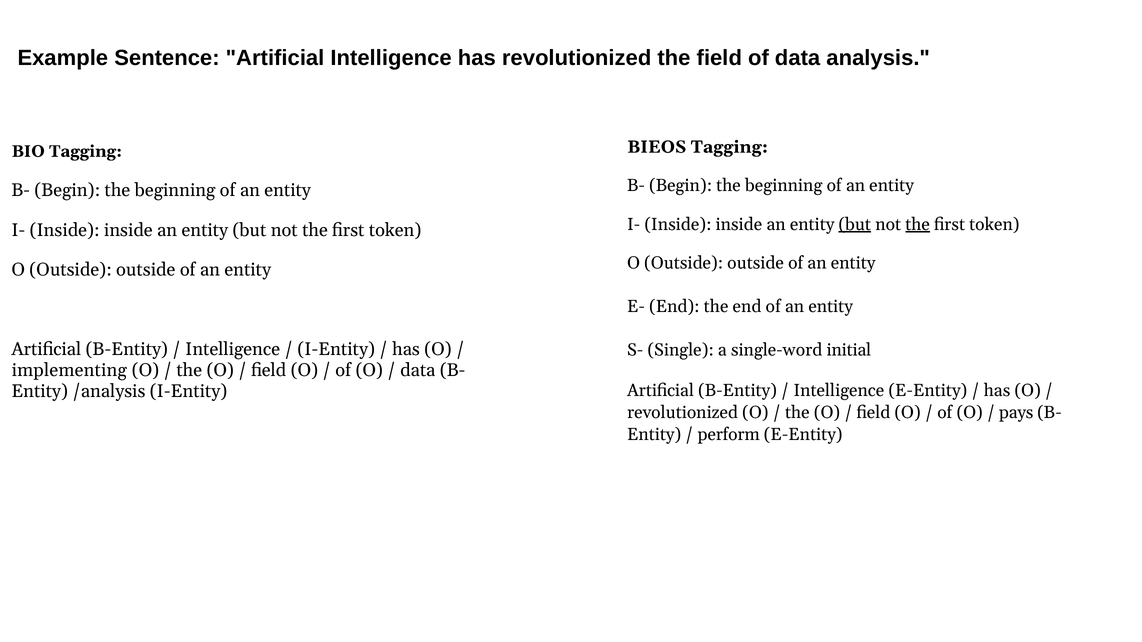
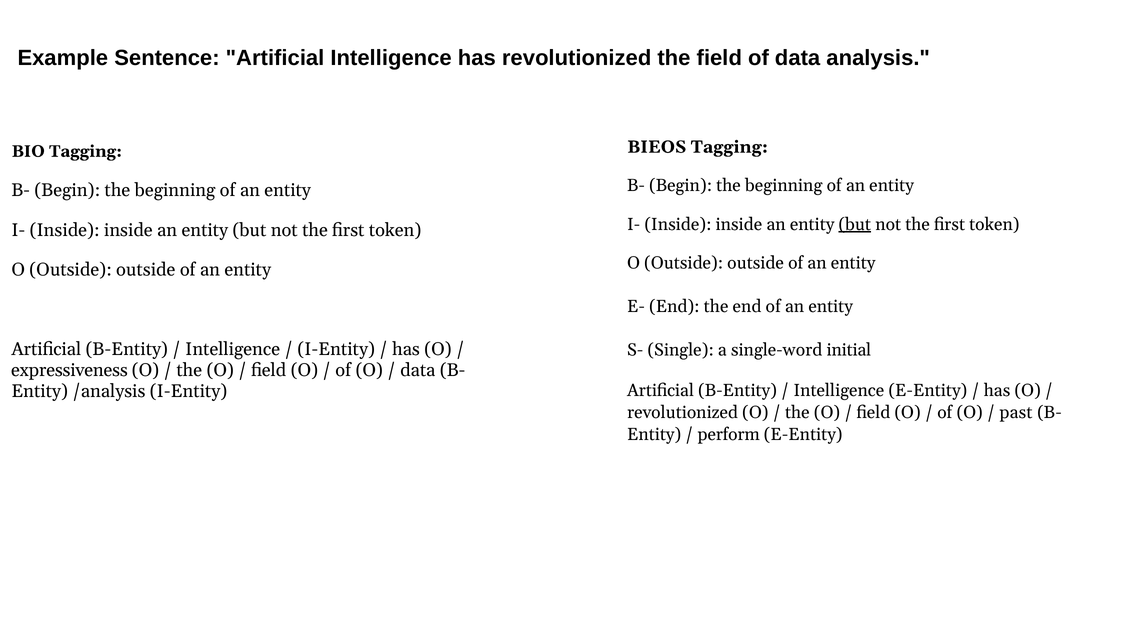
the at (918, 224) underline: present -> none
implementing: implementing -> expressiveness
pays: pays -> past
